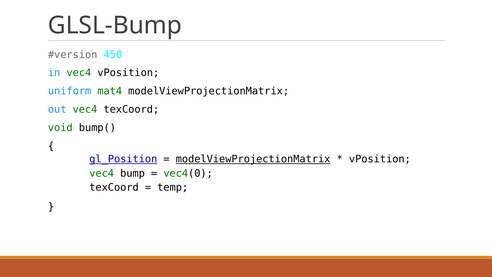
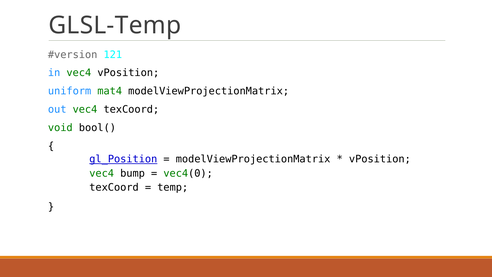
GLSL-Bump: GLSL-Bump -> GLSL-Temp
450: 450 -> 121
bump(: bump( -> bool(
modelViewProjectionMatrix at (253, 159) underline: present -> none
